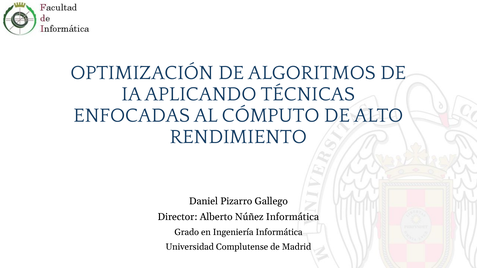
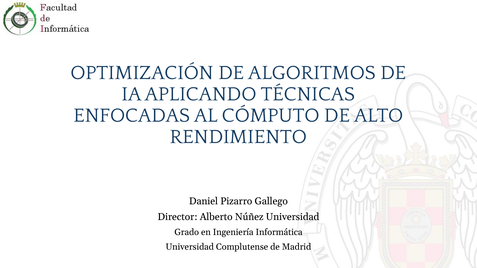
Núñez Informática: Informática -> Universidad
